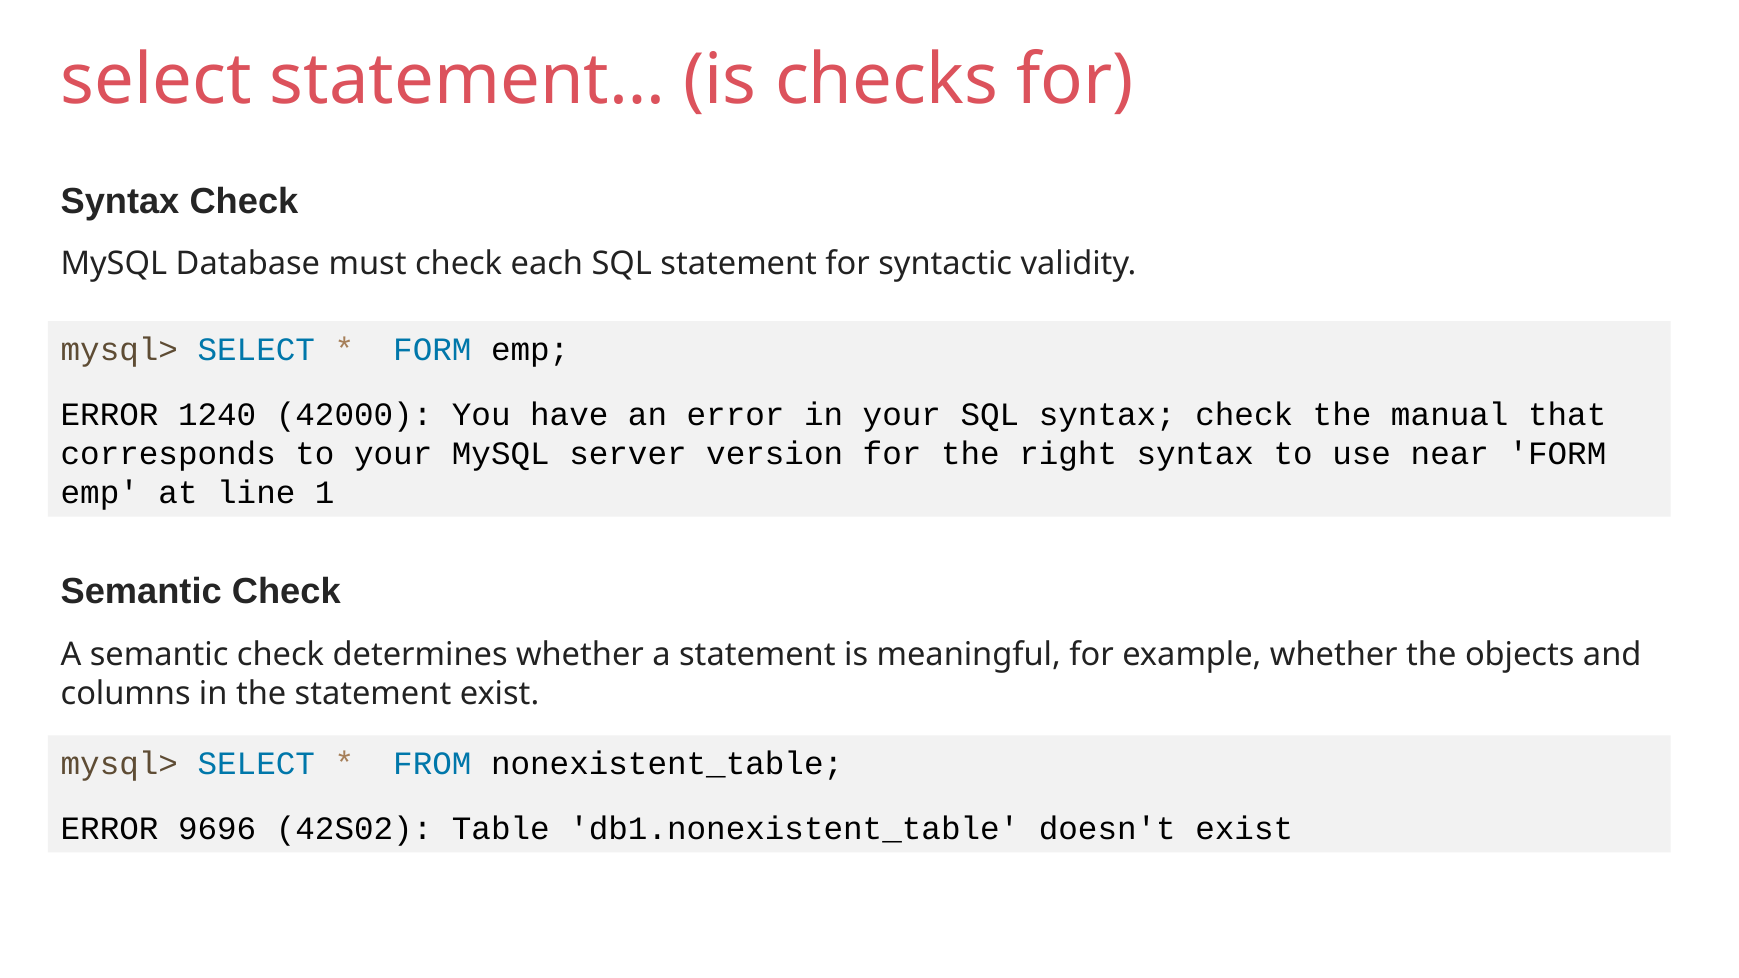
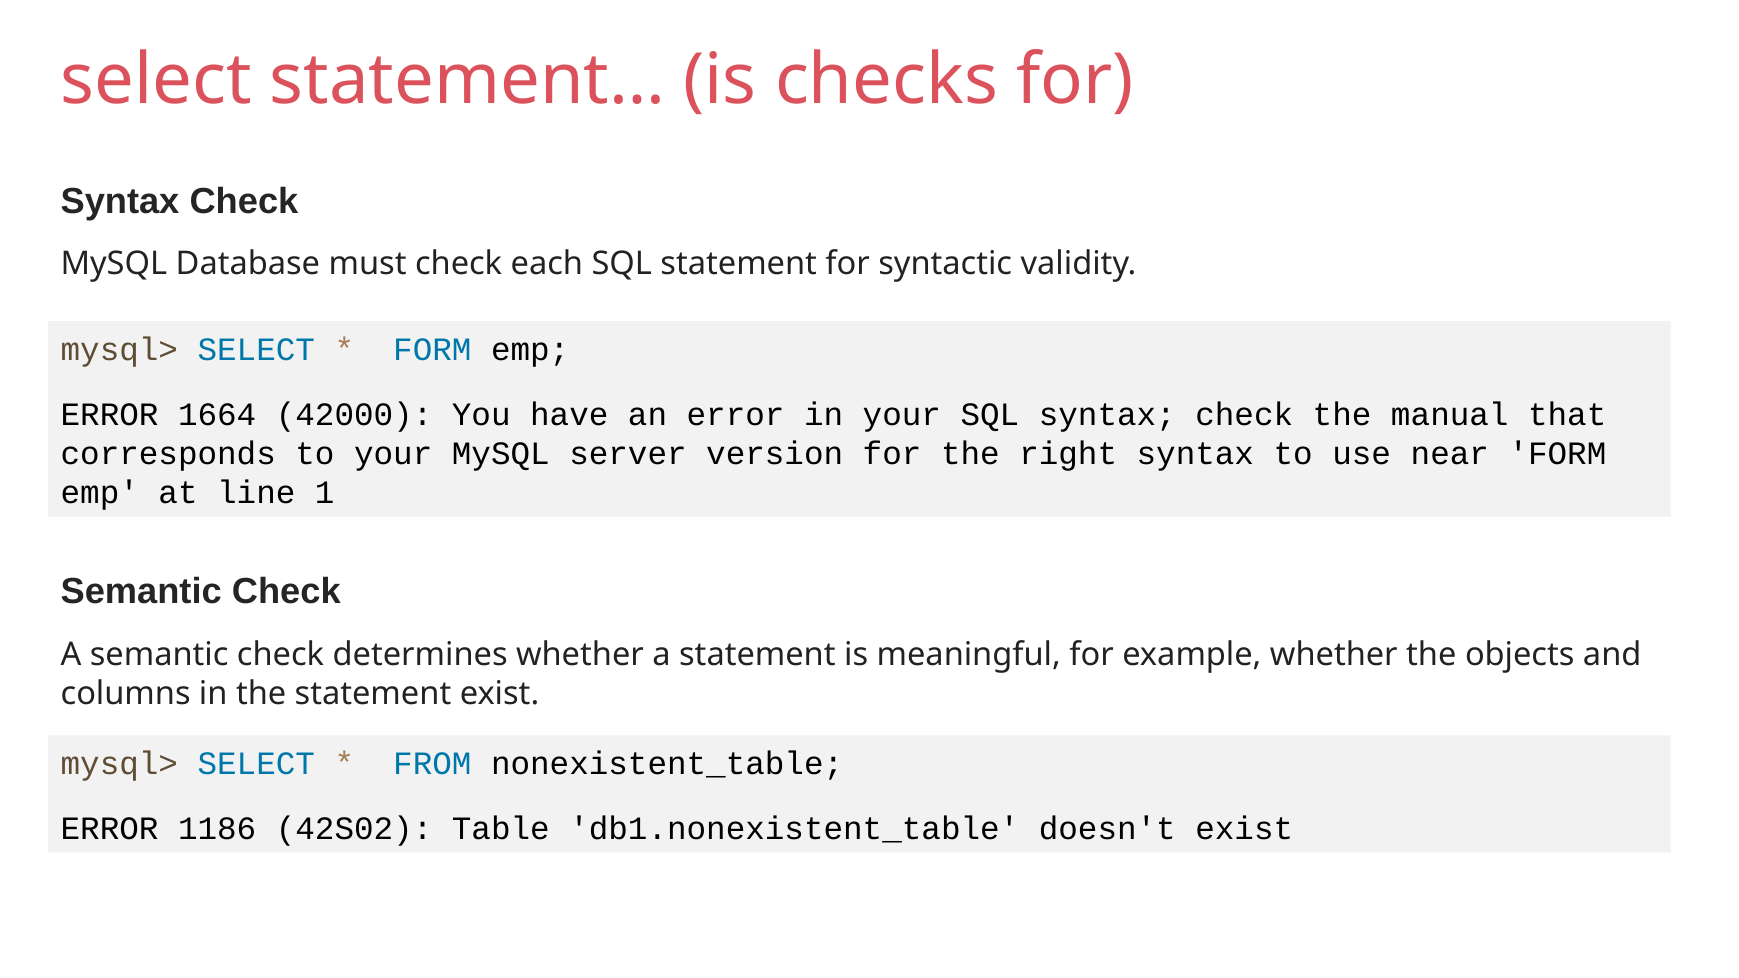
1240: 1240 -> 1664
9696: 9696 -> 1186
